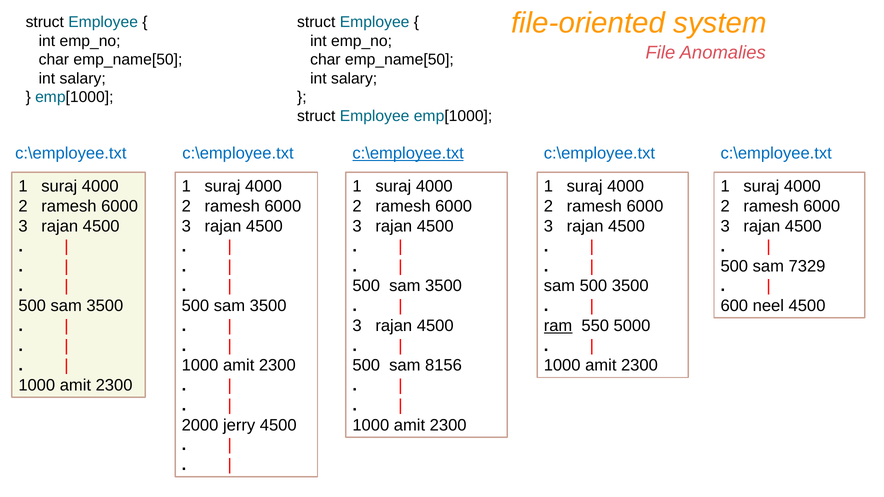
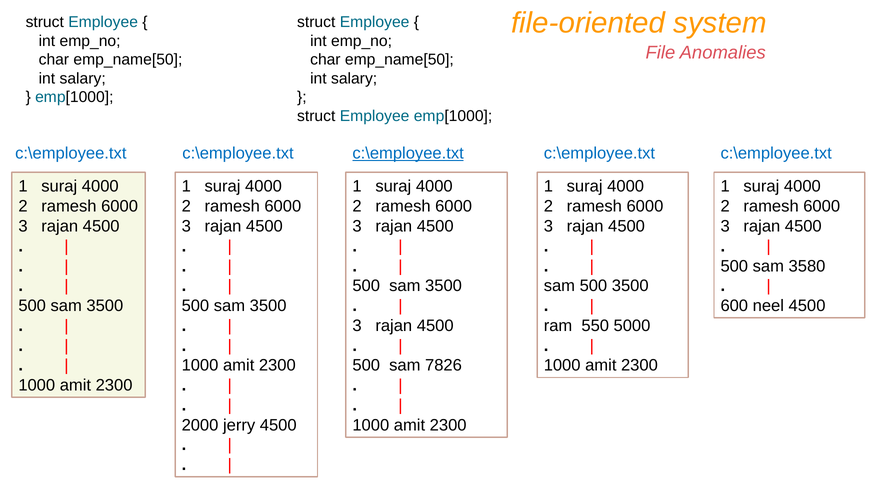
7329: 7329 -> 3580
ram underline: present -> none
8156: 8156 -> 7826
